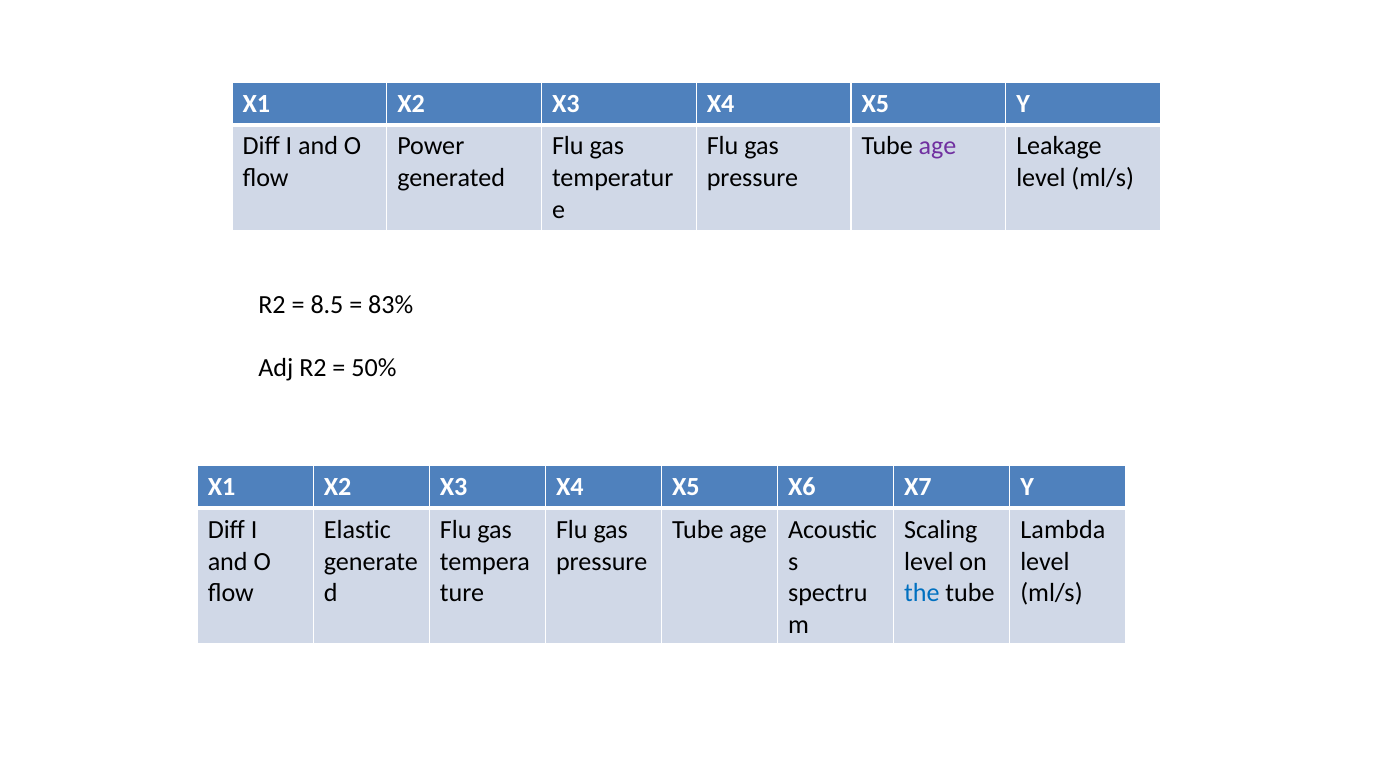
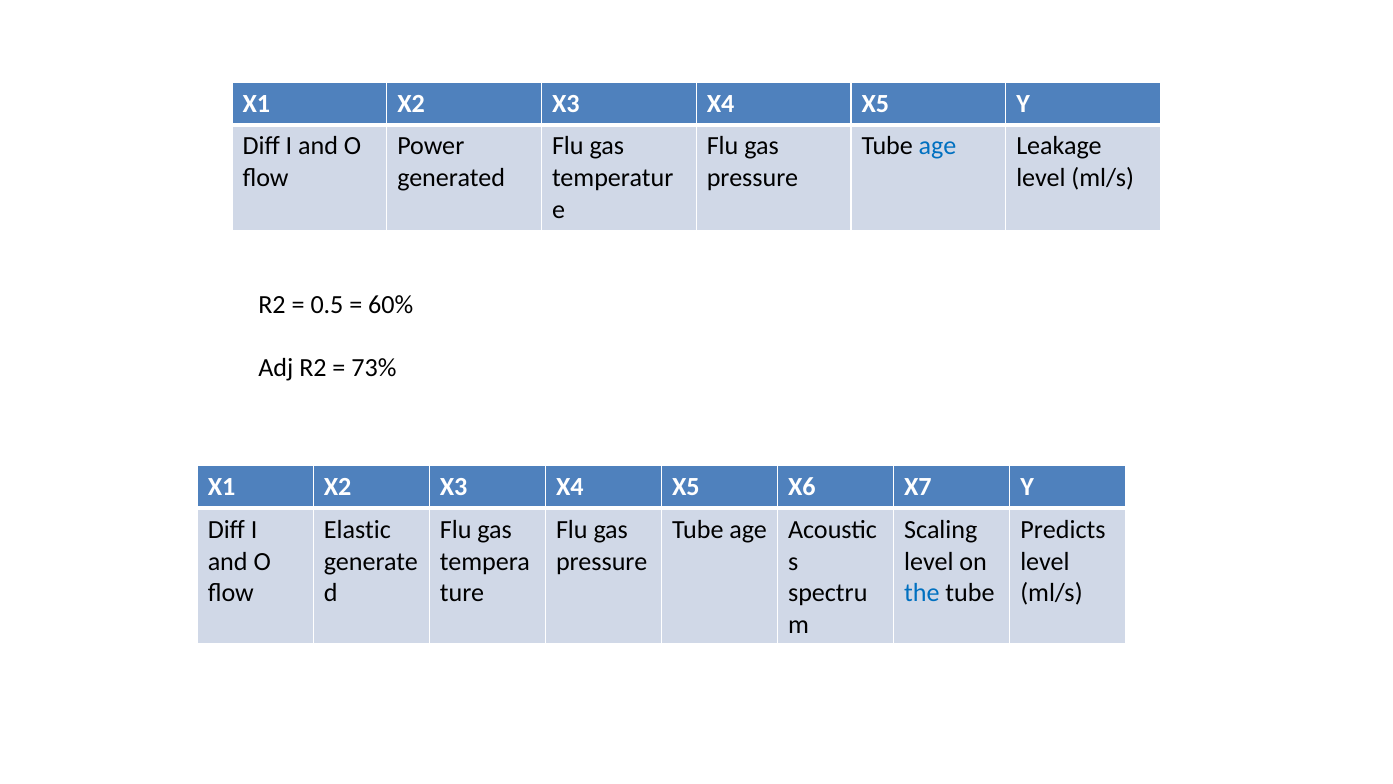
age at (938, 146) colour: purple -> blue
8.5: 8.5 -> 0.5
83%: 83% -> 60%
50%: 50% -> 73%
Lambda: Lambda -> Predicts
